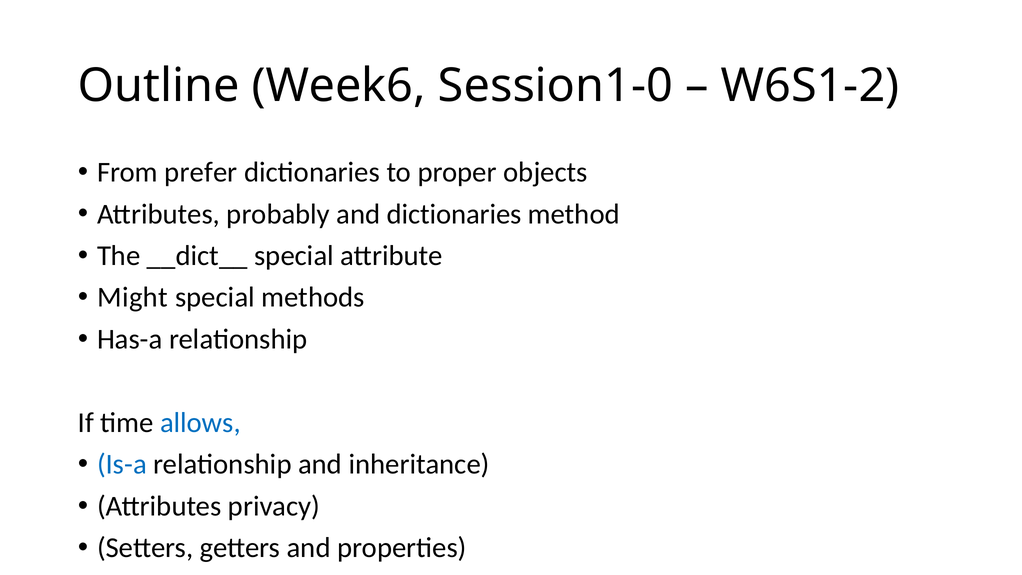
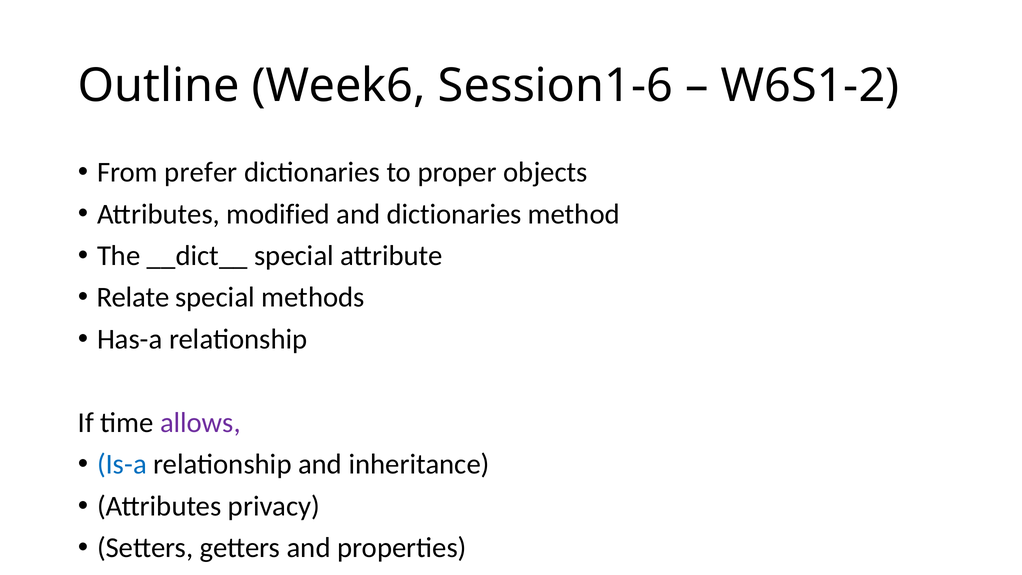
Session1-0: Session1-0 -> Session1-6
probably: probably -> modified
Might: Might -> Relate
allows colour: blue -> purple
